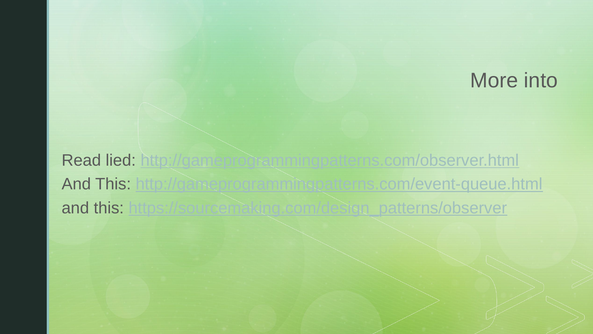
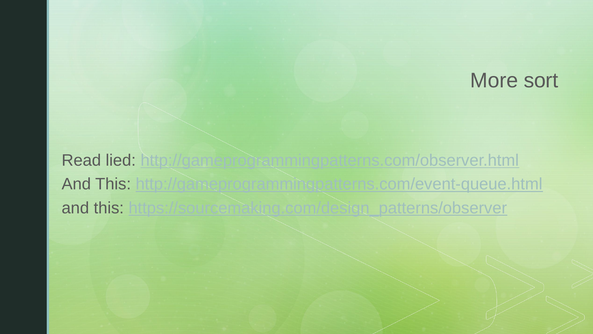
into: into -> sort
